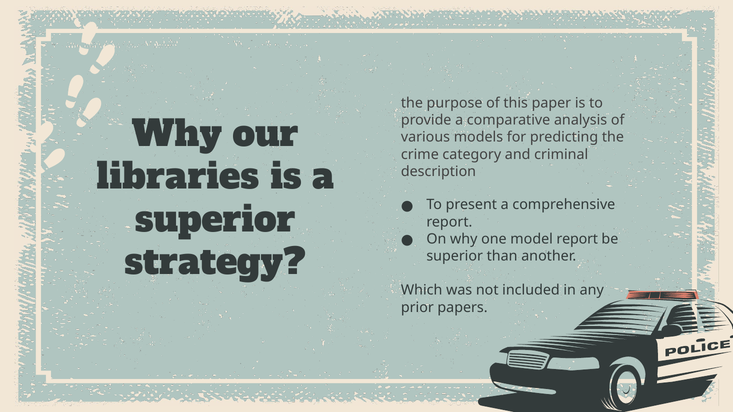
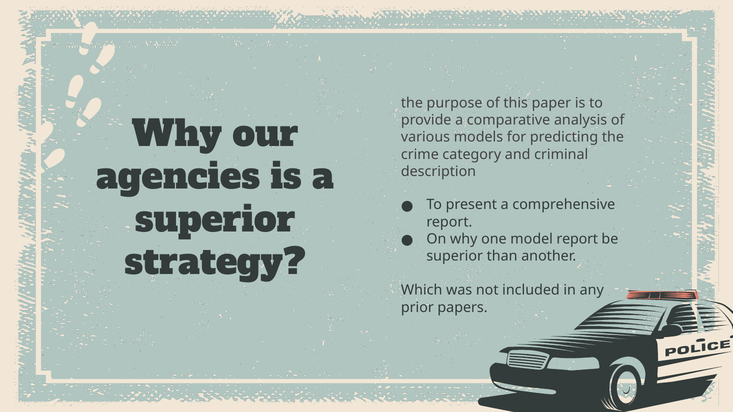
libraries: libraries -> agencies
